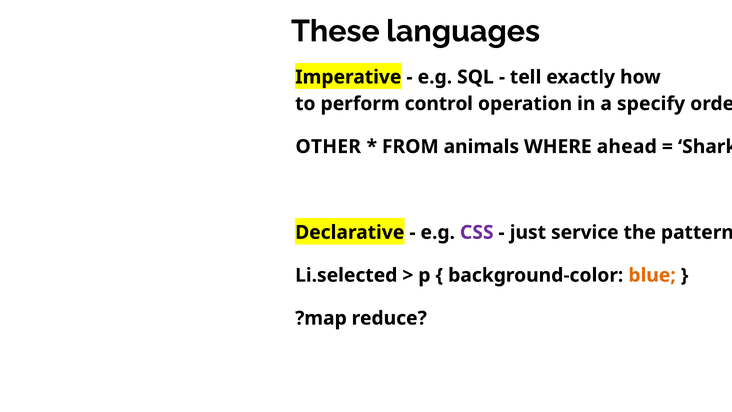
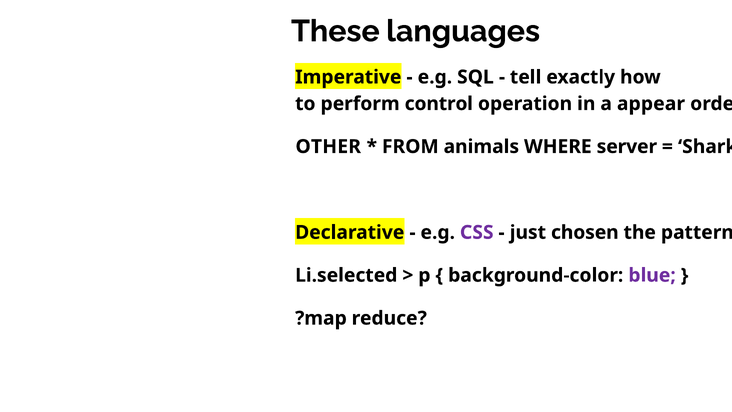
specify: specify -> appear
ahead: ahead -> server
service: service -> chosen
blue colour: orange -> purple
